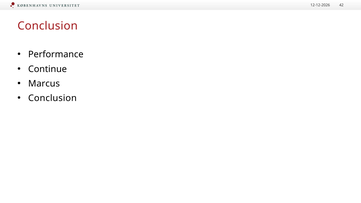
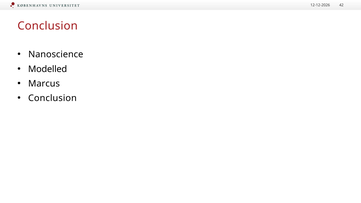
Performance: Performance -> Nanoscience
Continue: Continue -> Modelled
